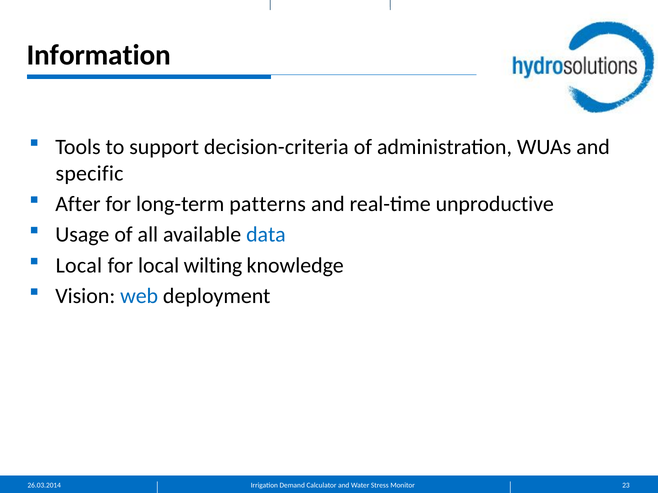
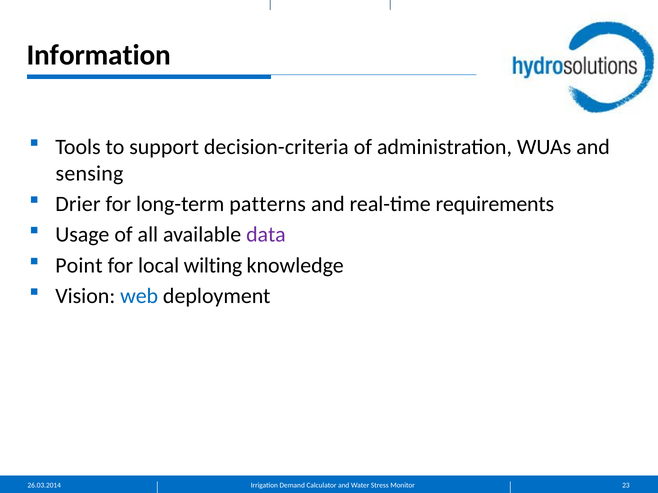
specific: specific -> sensing
After: After -> Drier
unproductive: unproductive -> requirements
data colour: blue -> purple
Local at (79, 266): Local -> Point
